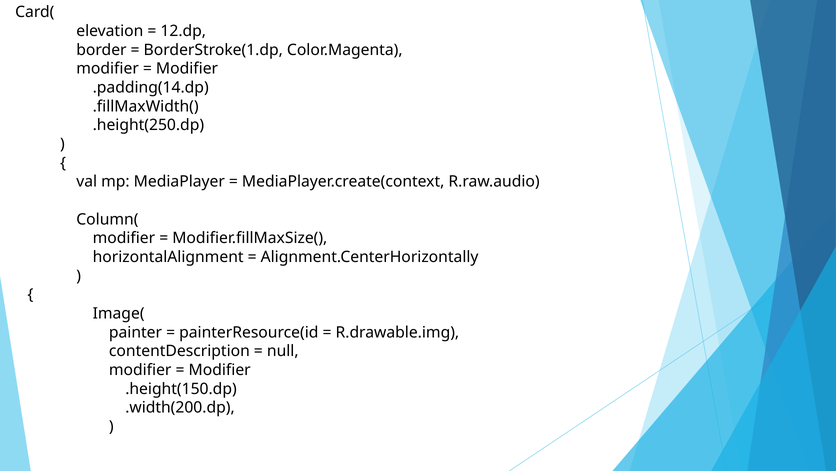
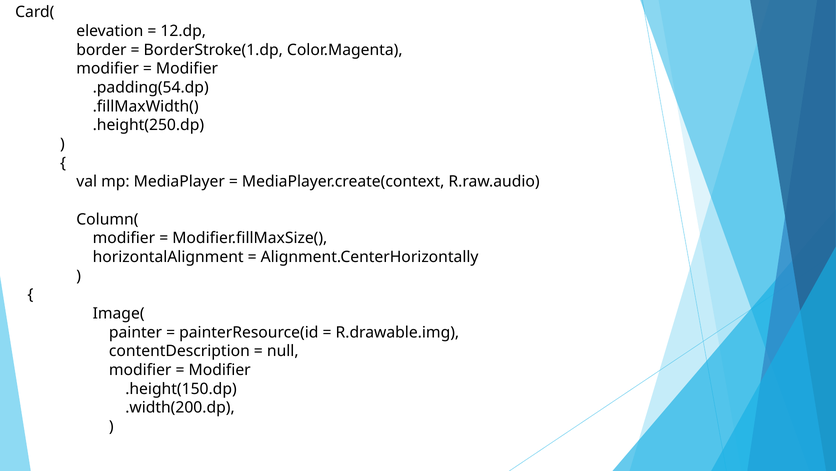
.padding(14.dp: .padding(14.dp -> .padding(54.dp
